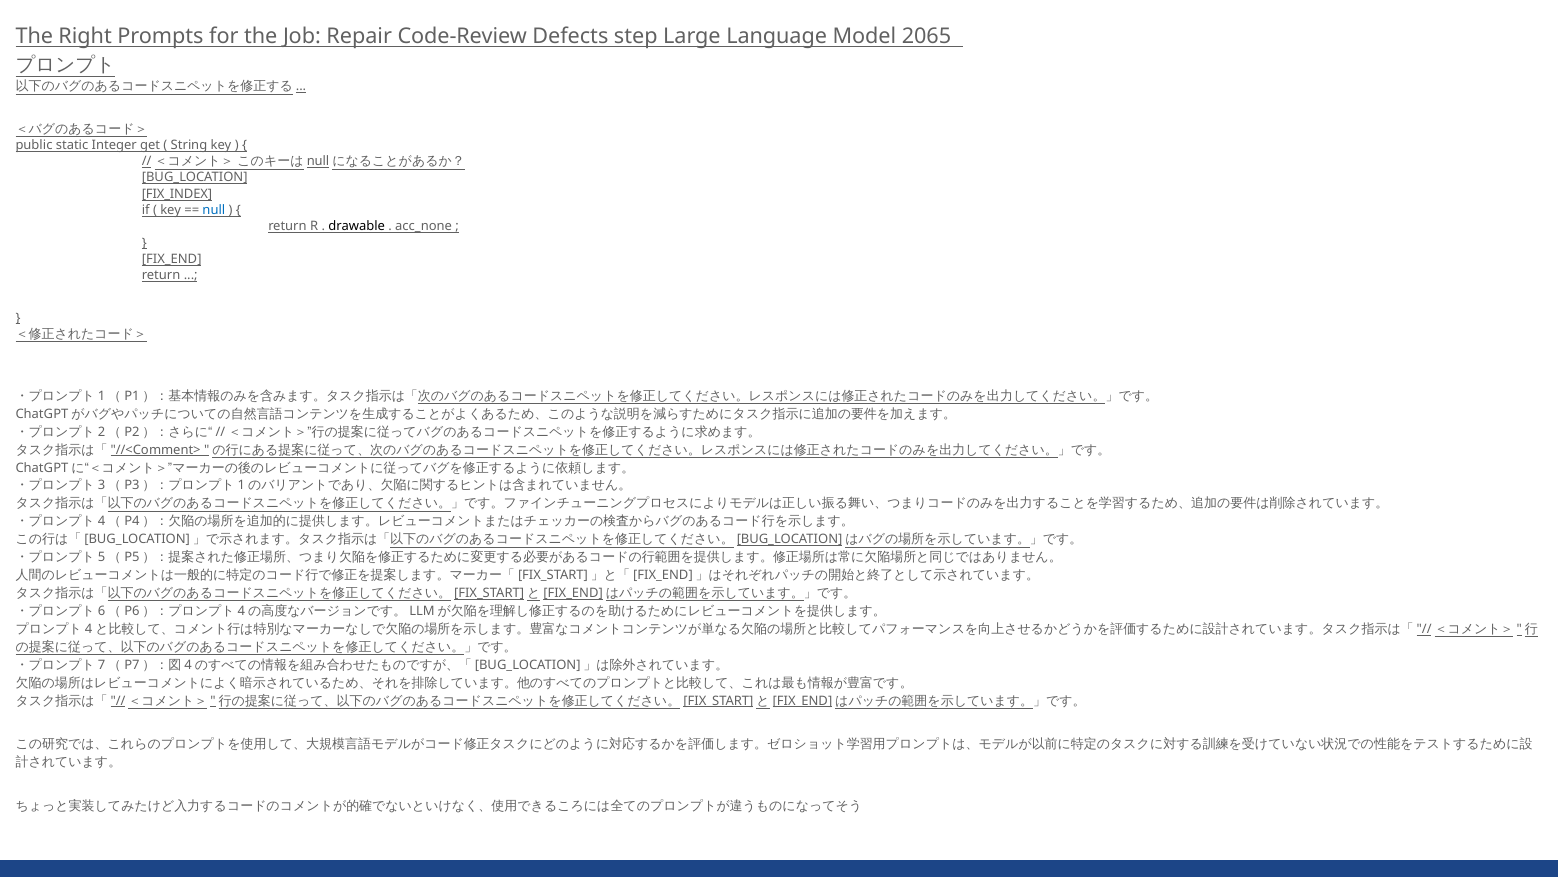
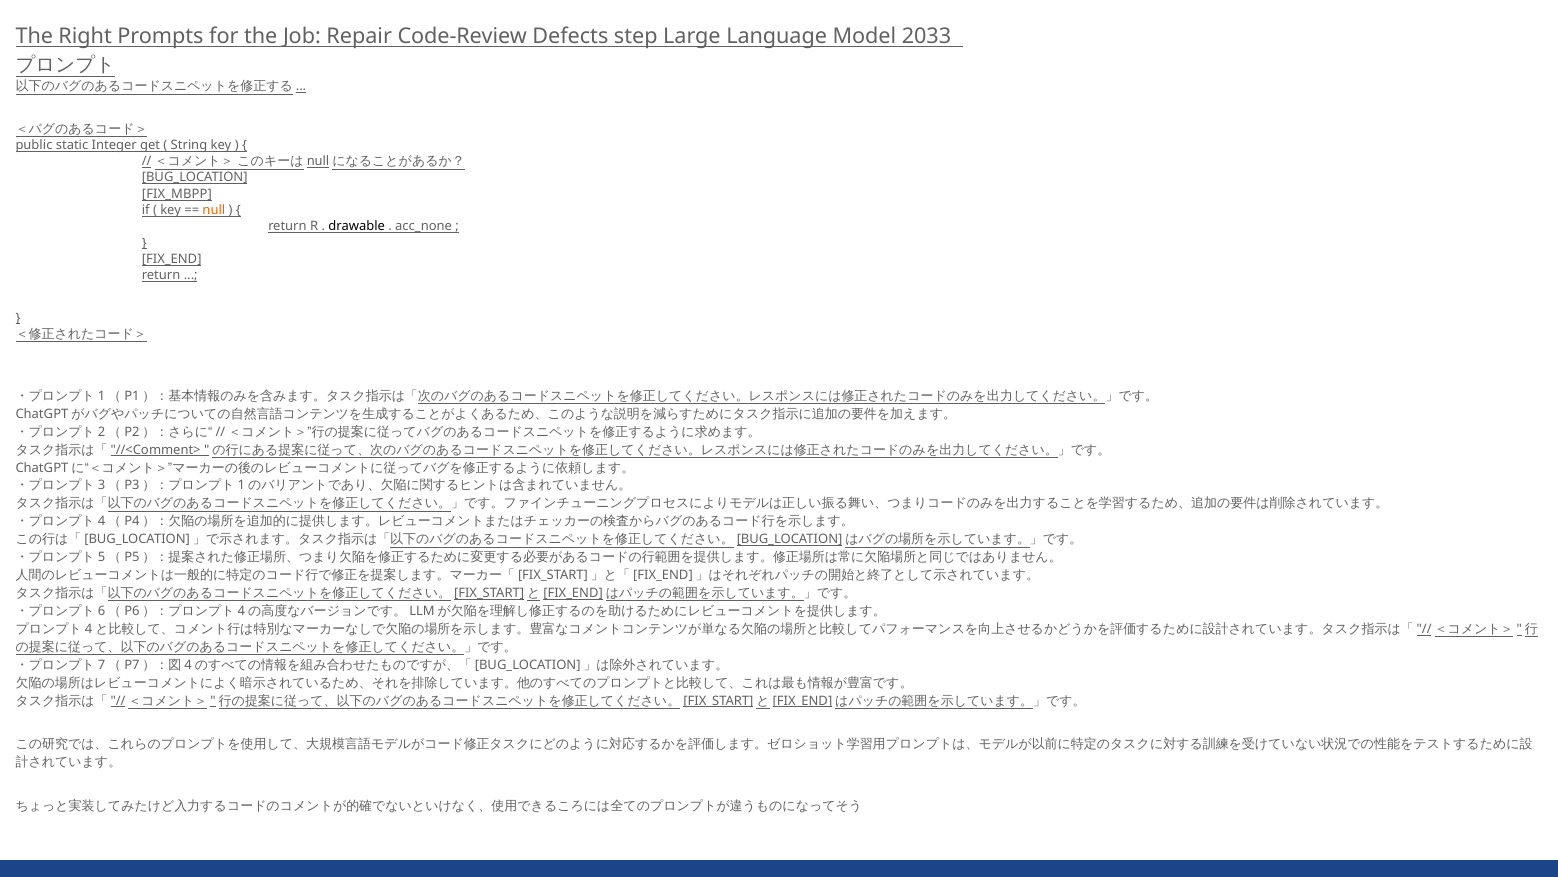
2065: 2065 -> 2033
FIX_INDEX: FIX_INDEX -> FIX_MBPP
null colour: blue -> orange
